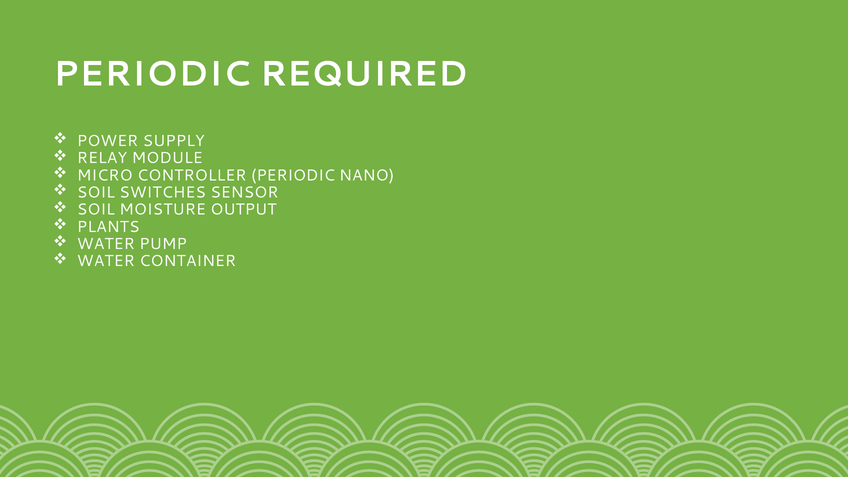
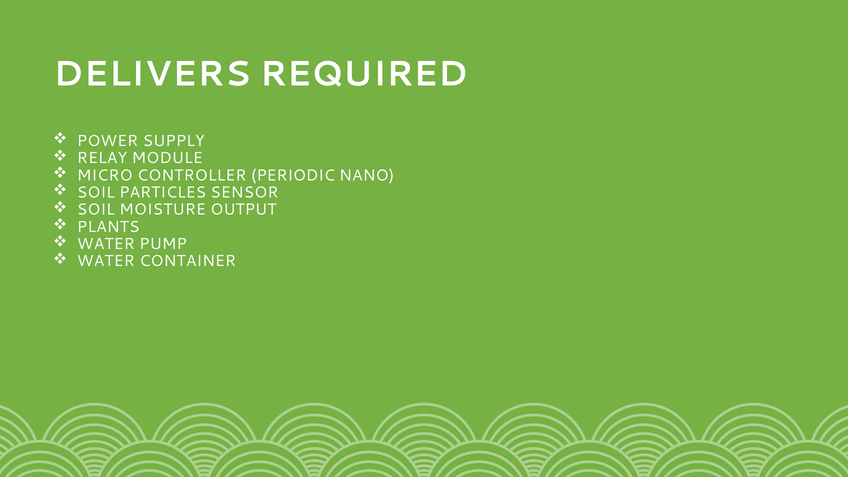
PERIODIC at (152, 74): PERIODIC -> DELIVERS
SWITCHES: SWITCHES -> PARTICLES
